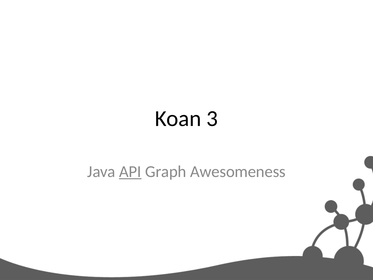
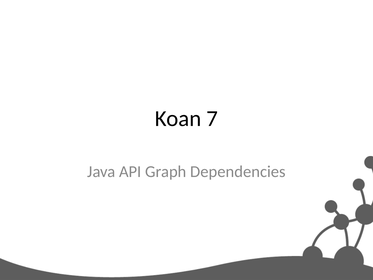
3: 3 -> 7
API underline: present -> none
Awesomeness: Awesomeness -> Dependencies
